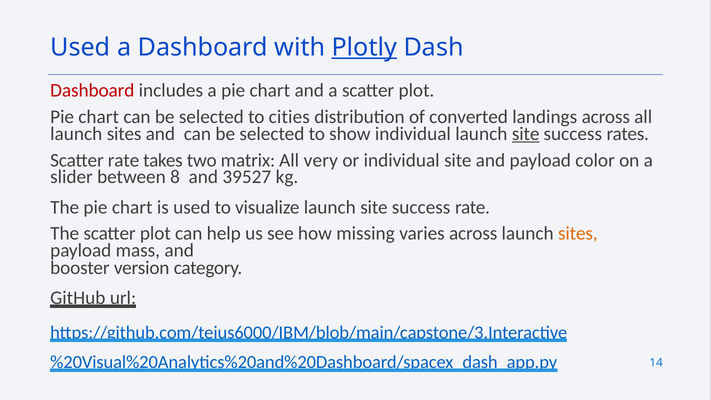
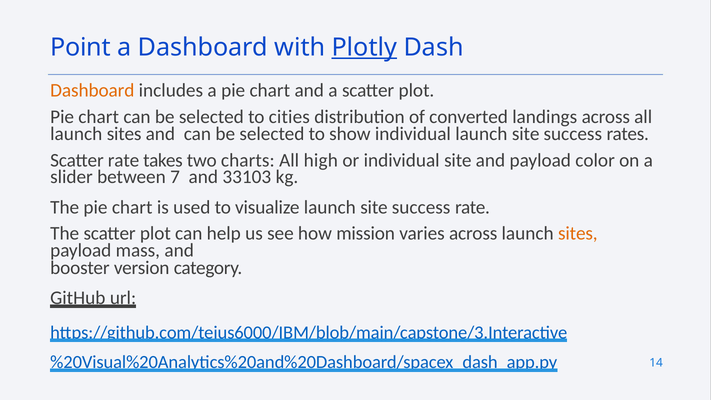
Used at (80, 47): Used -> Point
Dashboard at (92, 90) colour: red -> orange
site at (526, 134) underline: present -> none
matrix: matrix -> charts
very: very -> high
8: 8 -> 7
39527: 39527 -> 33103
missing: missing -> mission
